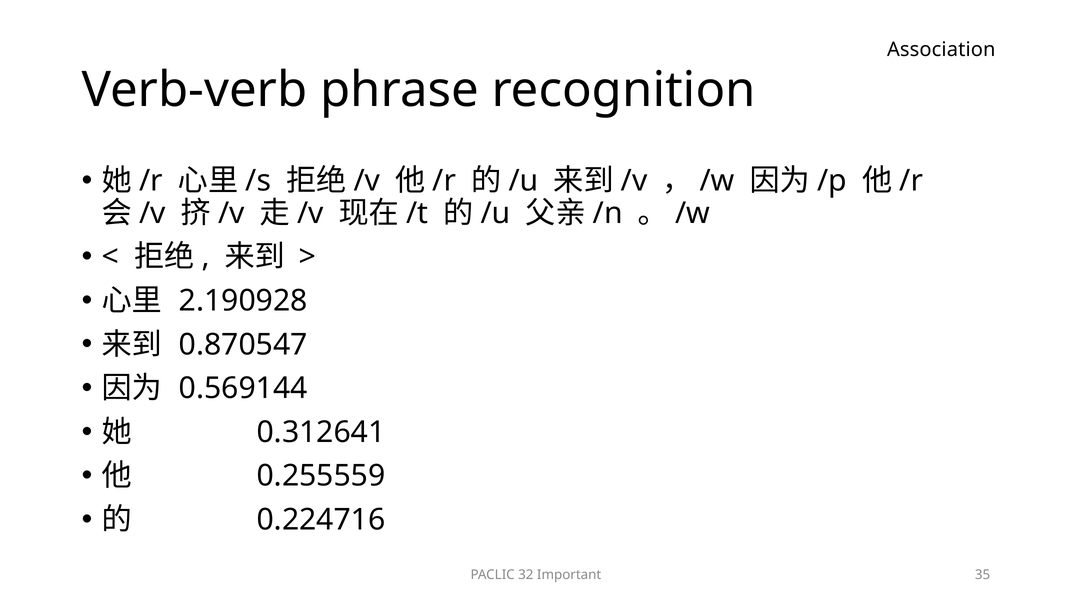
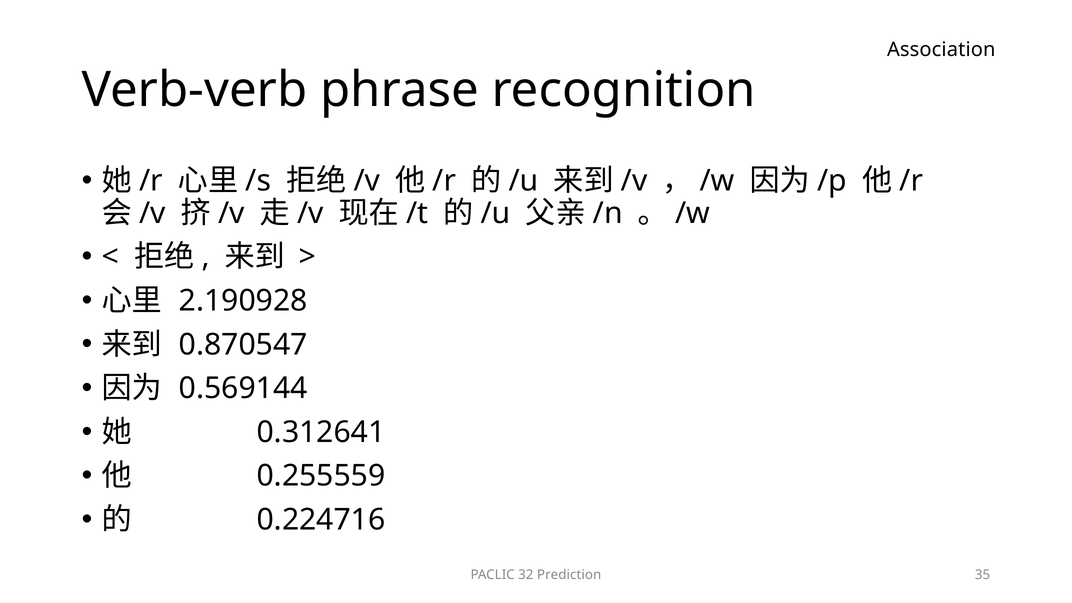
Important: Important -> Prediction
